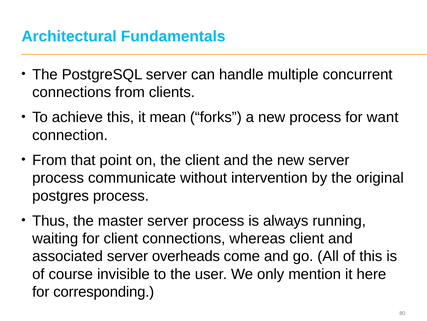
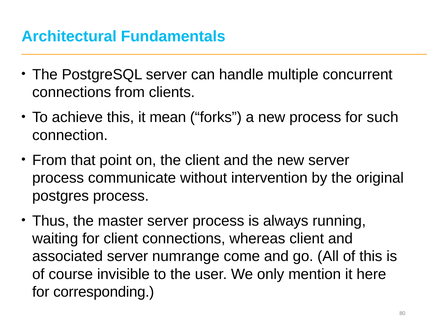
want: want -> such
overheads: overheads -> numrange
